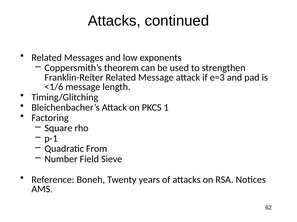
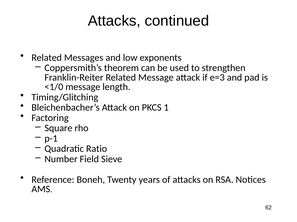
<1/6: <1/6 -> <1/0
From: From -> Ratio
